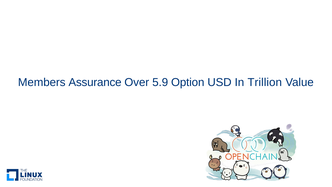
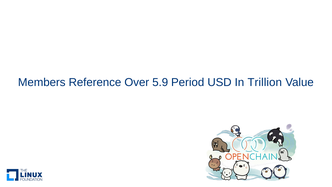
Assurance: Assurance -> Reference
Option: Option -> Period
